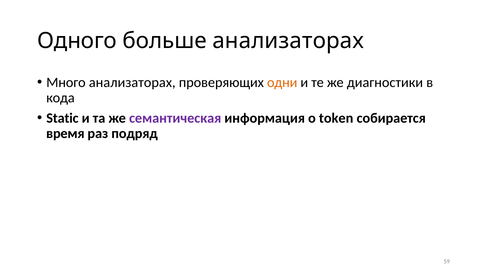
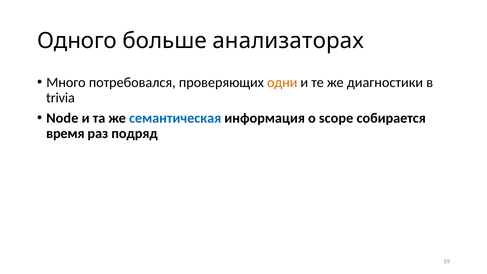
Много анализаторах: анализаторах -> потребовался
кода: кода -> trivia
Static: Static -> Node
семантическая colour: purple -> blue
token: token -> scope
